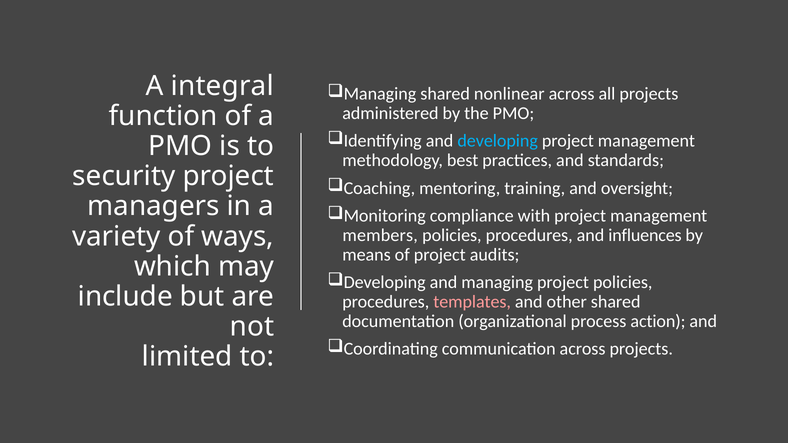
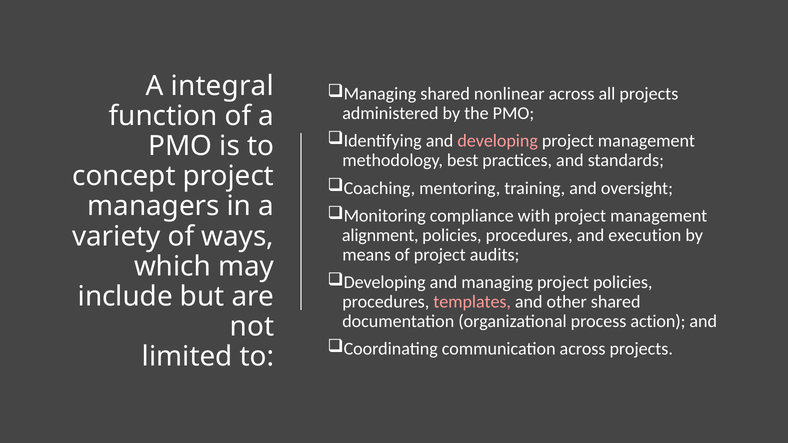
developing at (498, 141) colour: light blue -> pink
security: security -> concept
members: members -> alignment
influences: influences -> execution
